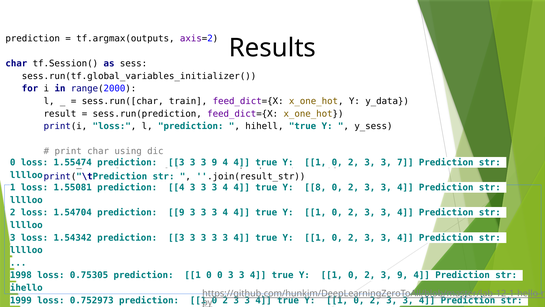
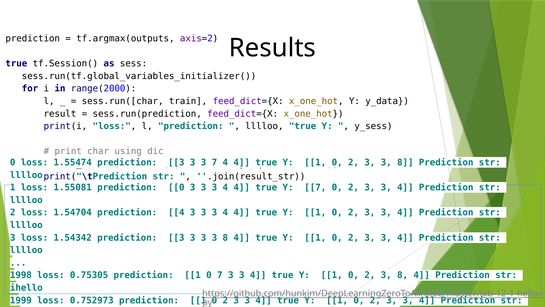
char at (16, 63): char -> true
hihell at (264, 126): hihell -> lllloo
9 at (214, 162): 9 -> 7
2 3 3 7: 7 -> 8
prediction 4: 4 -> 0
Y 8: 8 -> 7
prediction 9: 9 -> 4
3 at (225, 237): 3 -> 8
0 0: 0 -> 7
2 3 9: 9 -> 8
